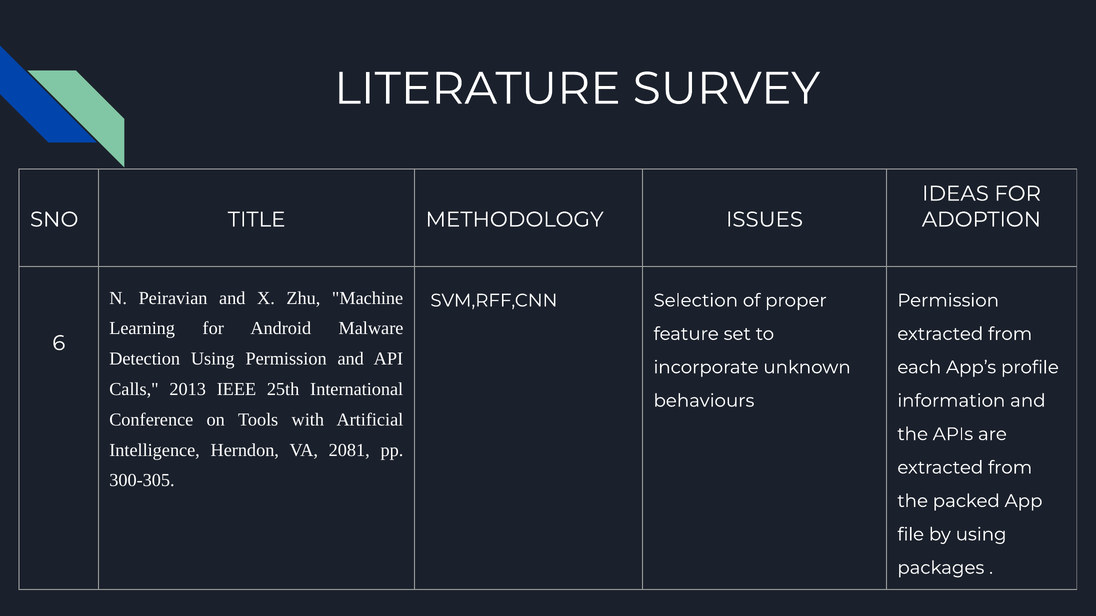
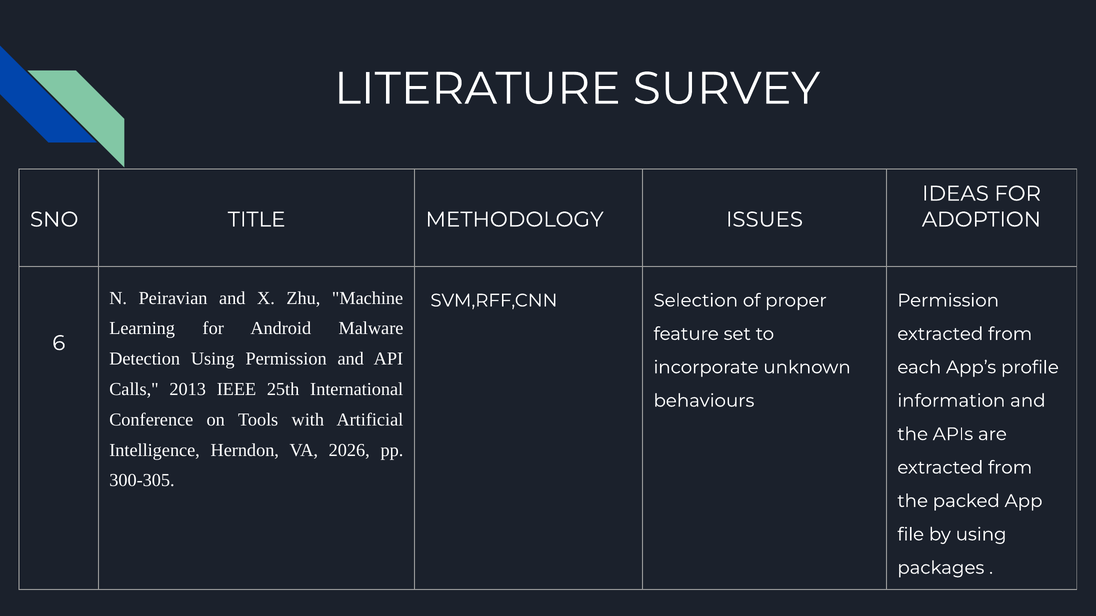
2081: 2081 -> 2026
